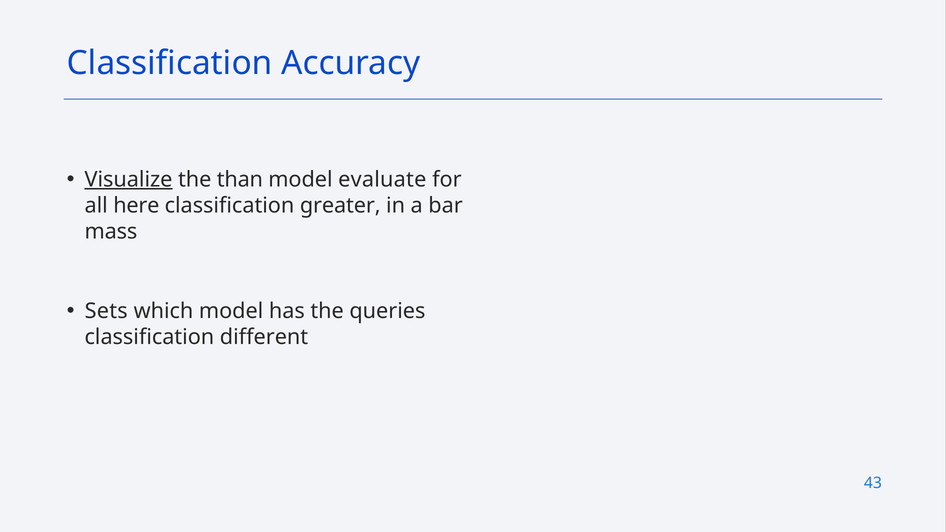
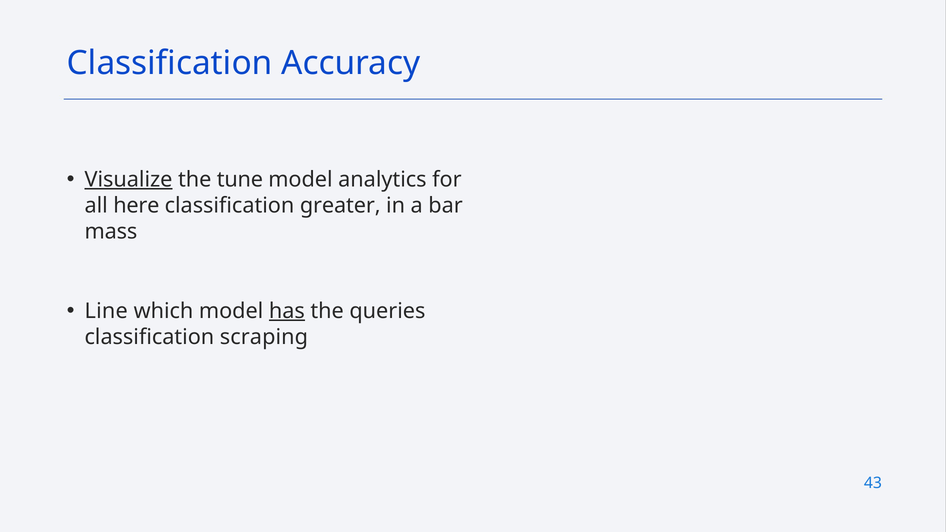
than: than -> tune
evaluate: evaluate -> analytics
Sets: Sets -> Line
has underline: none -> present
different: different -> scraping
